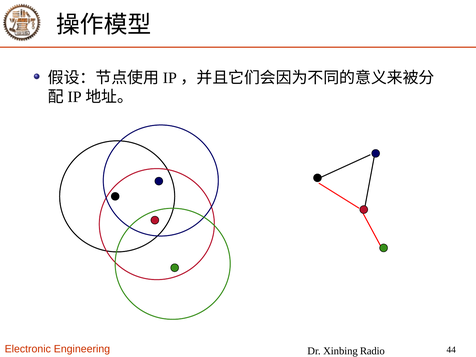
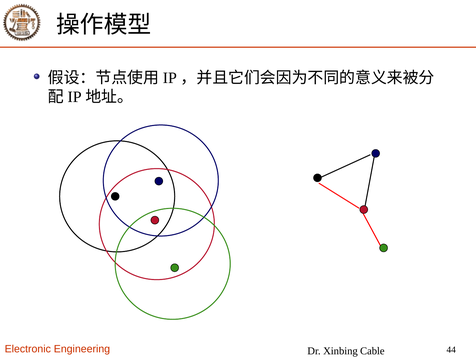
Radio: Radio -> Cable
